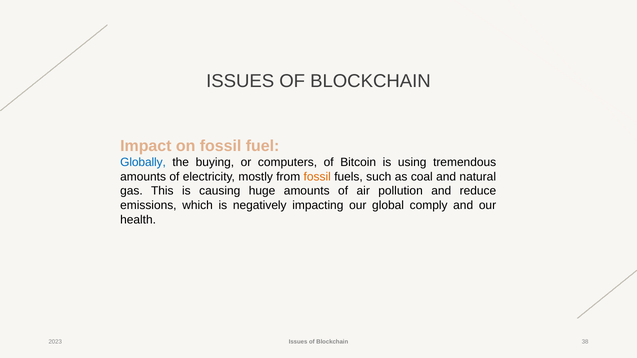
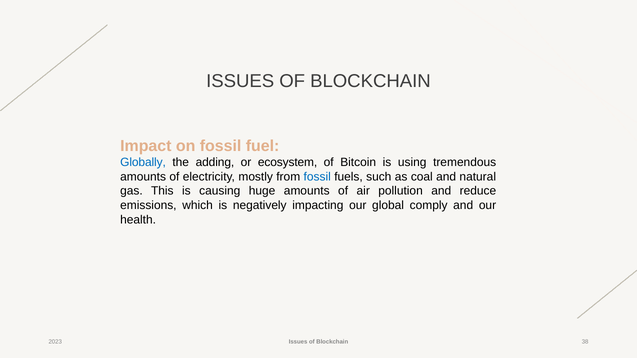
buying: buying -> adding
computers: computers -> ecosystem
fossil at (317, 177) colour: orange -> blue
